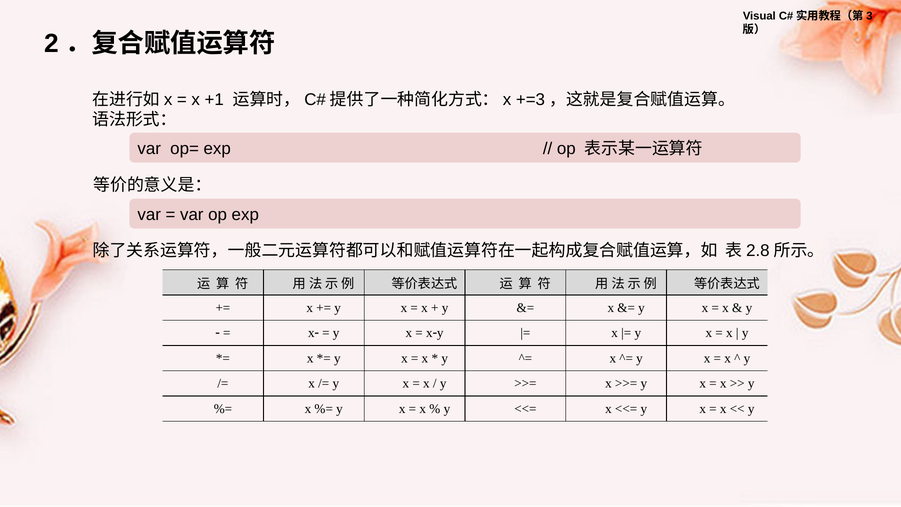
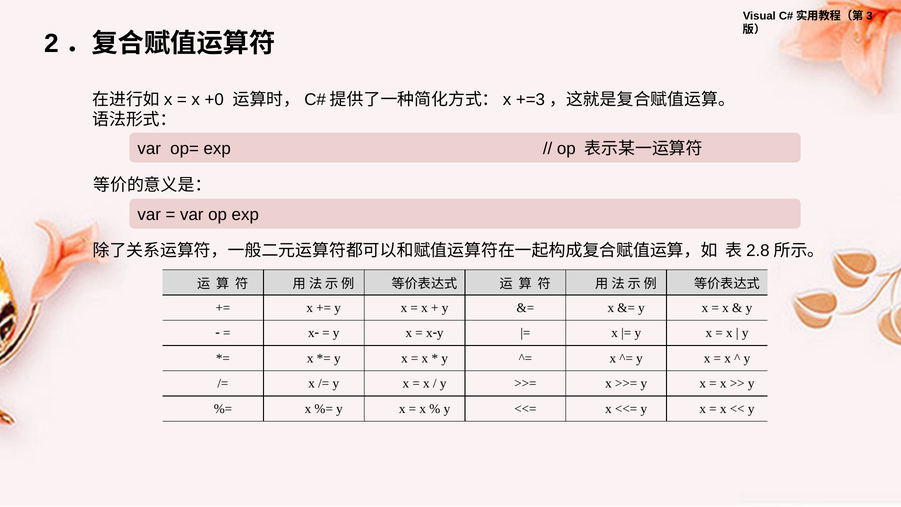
+1: +1 -> +0
